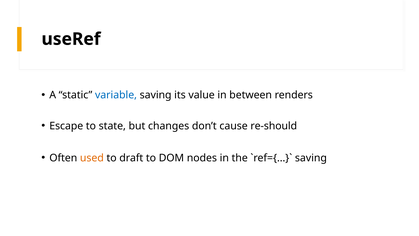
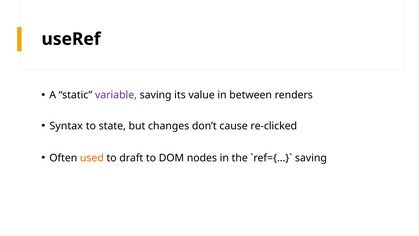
variable colour: blue -> purple
Escape: Escape -> Syntax
re-should: re-should -> re-clicked
